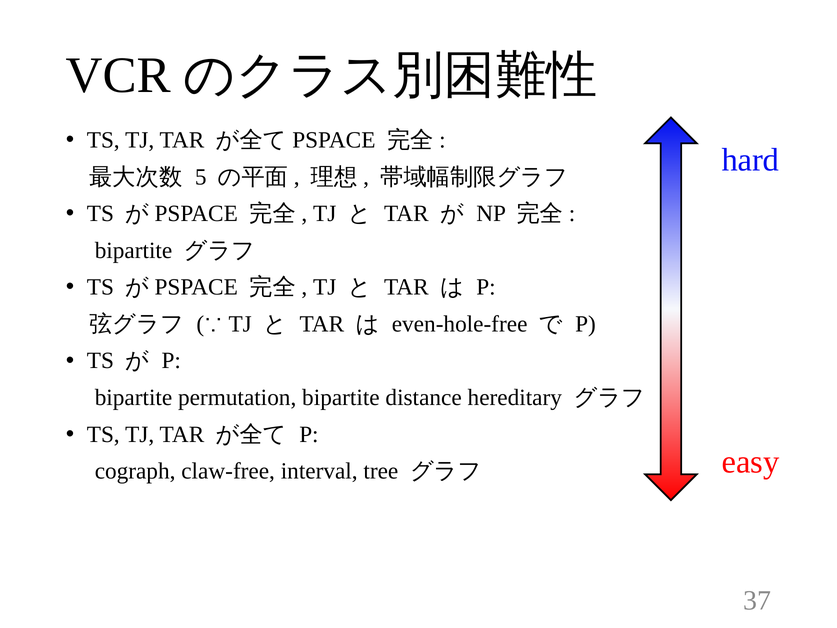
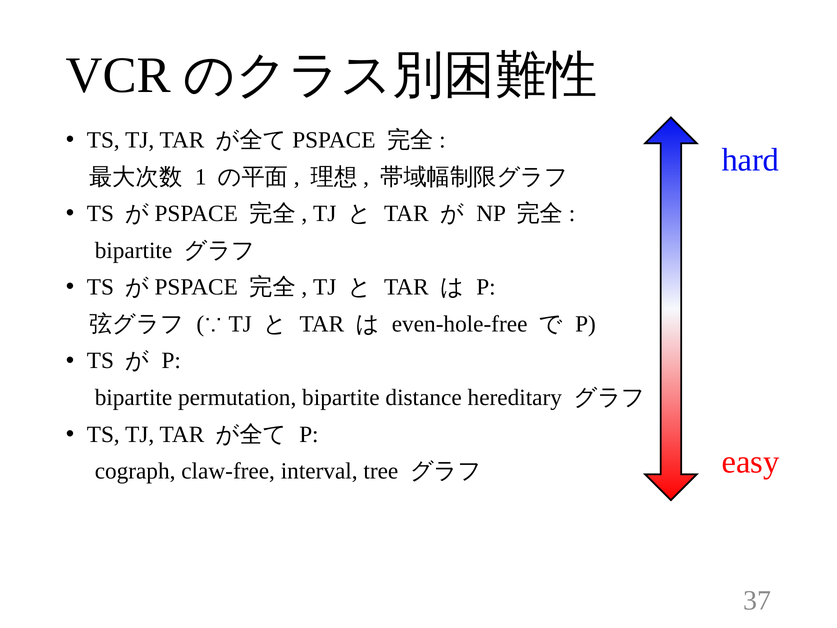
5: 5 -> 1
